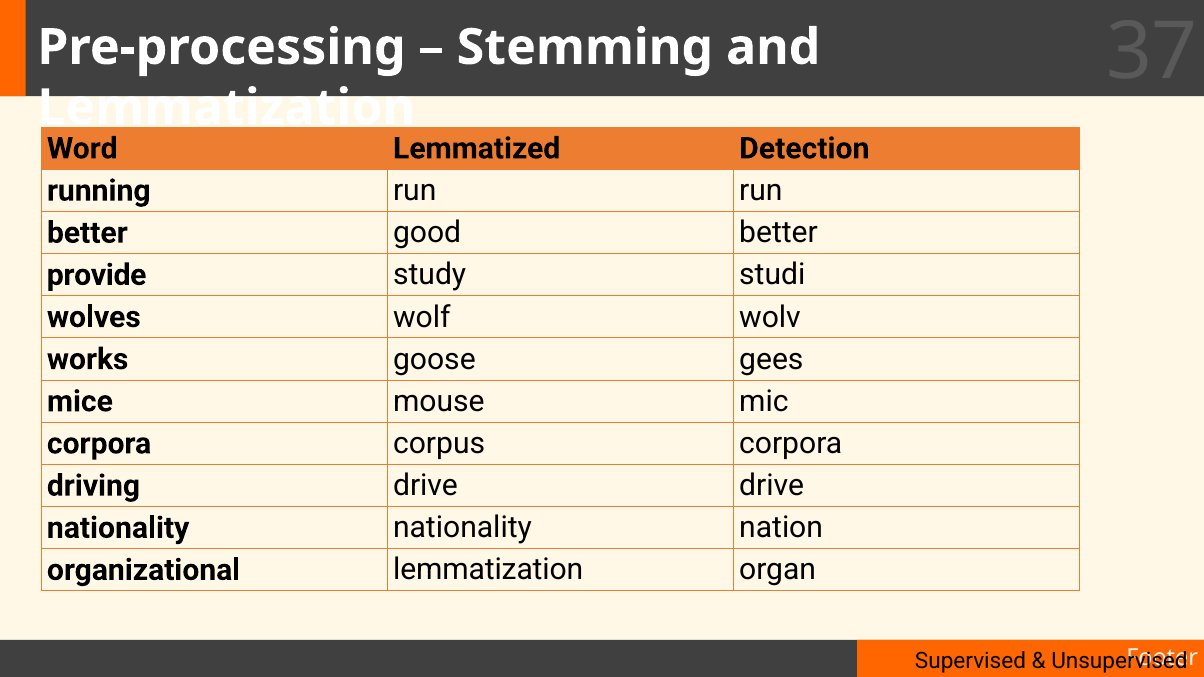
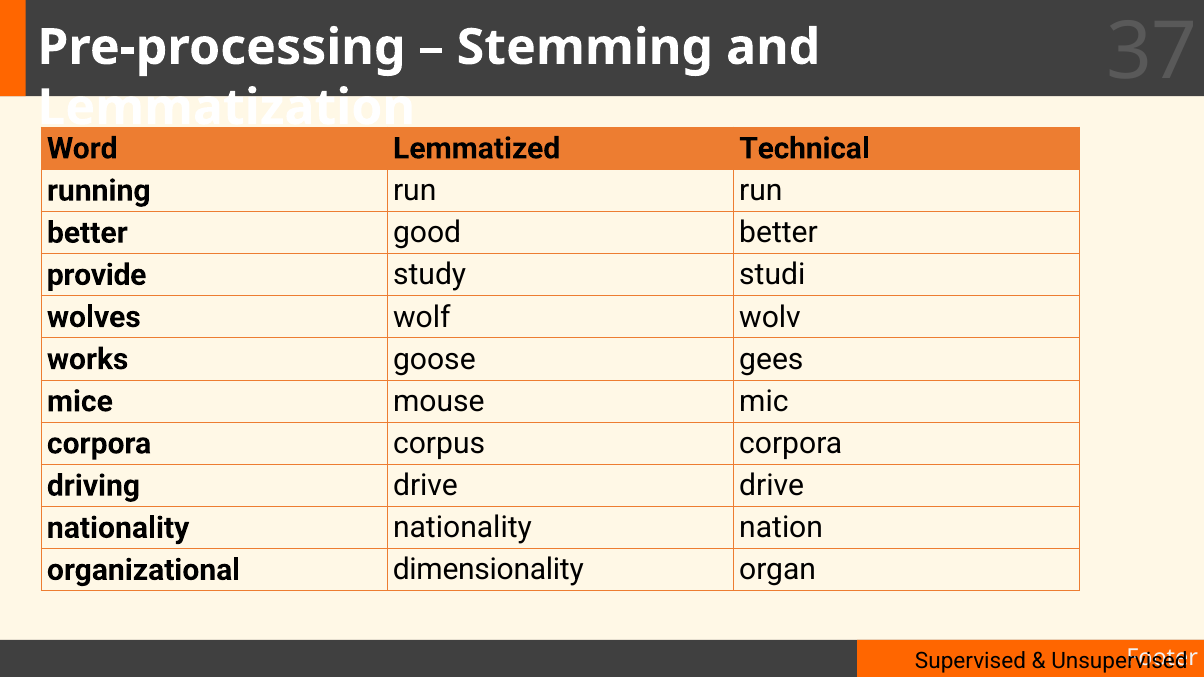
Detection: Detection -> Technical
organizational lemmatization: lemmatization -> dimensionality
